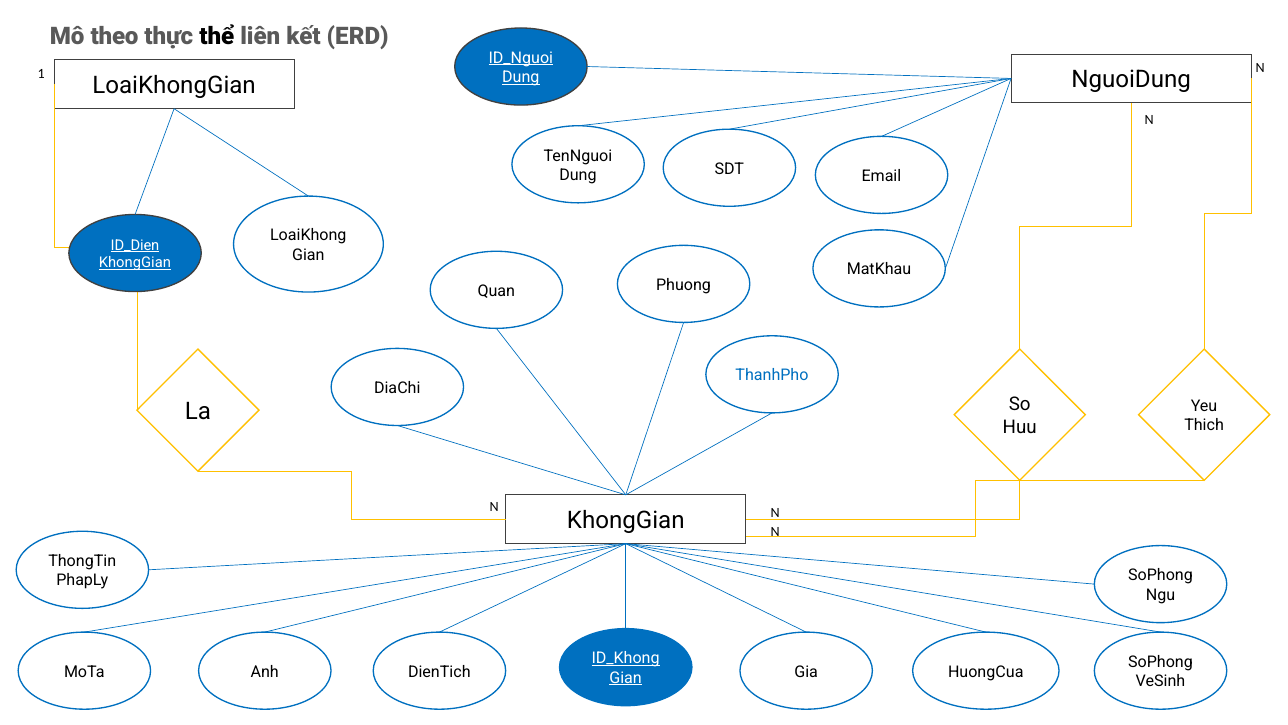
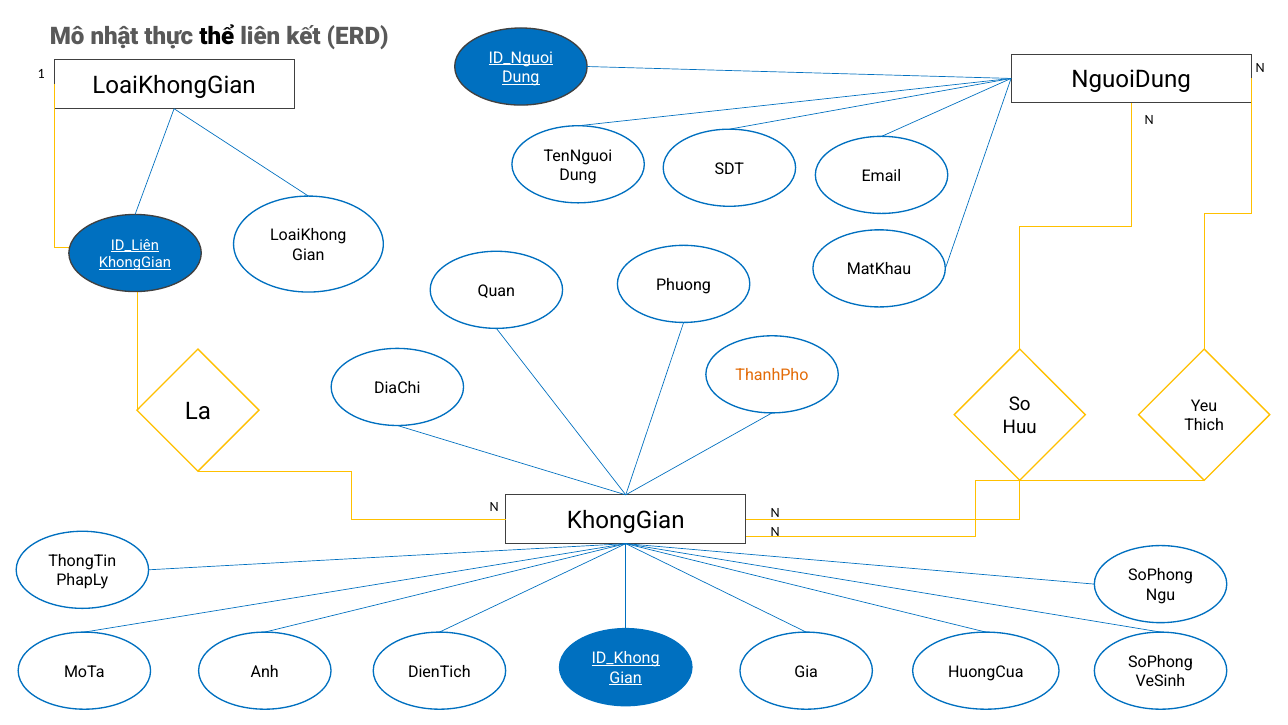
theo: theo -> nhật
ID_Dien: ID_Dien -> ID_Liên
ThanhPho colour: blue -> orange
